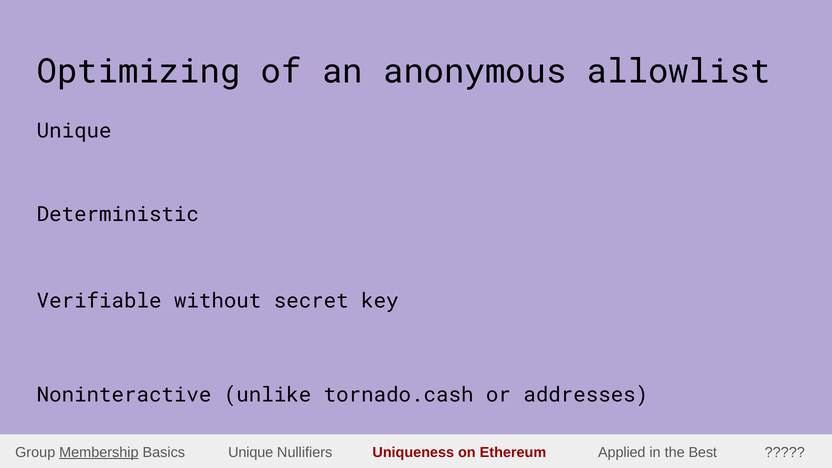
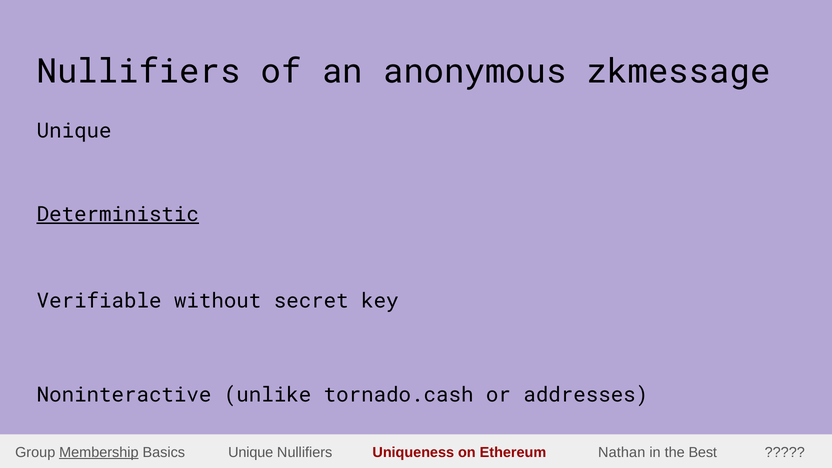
Optimizing at (139, 72): Optimizing -> Nullifiers
allowlist: allowlist -> zkmessage
Deterministic underline: none -> present
Applied: Applied -> Nathan
